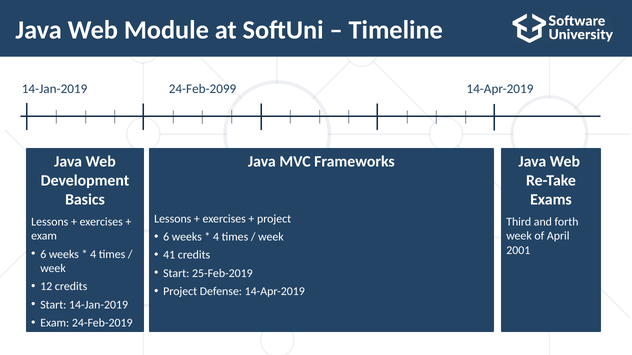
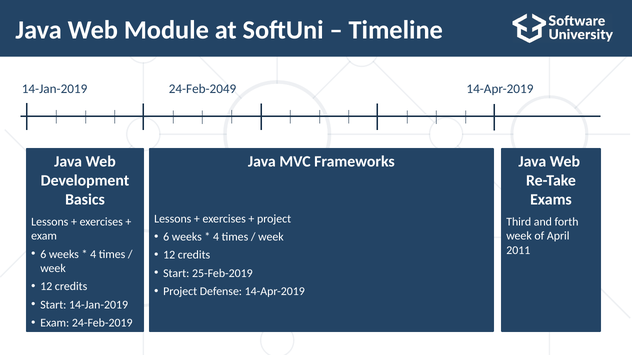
24-Feb-2099: 24-Feb-2099 -> 24-Feb-2049
2001: 2001 -> 2011
41 at (169, 255): 41 -> 12
